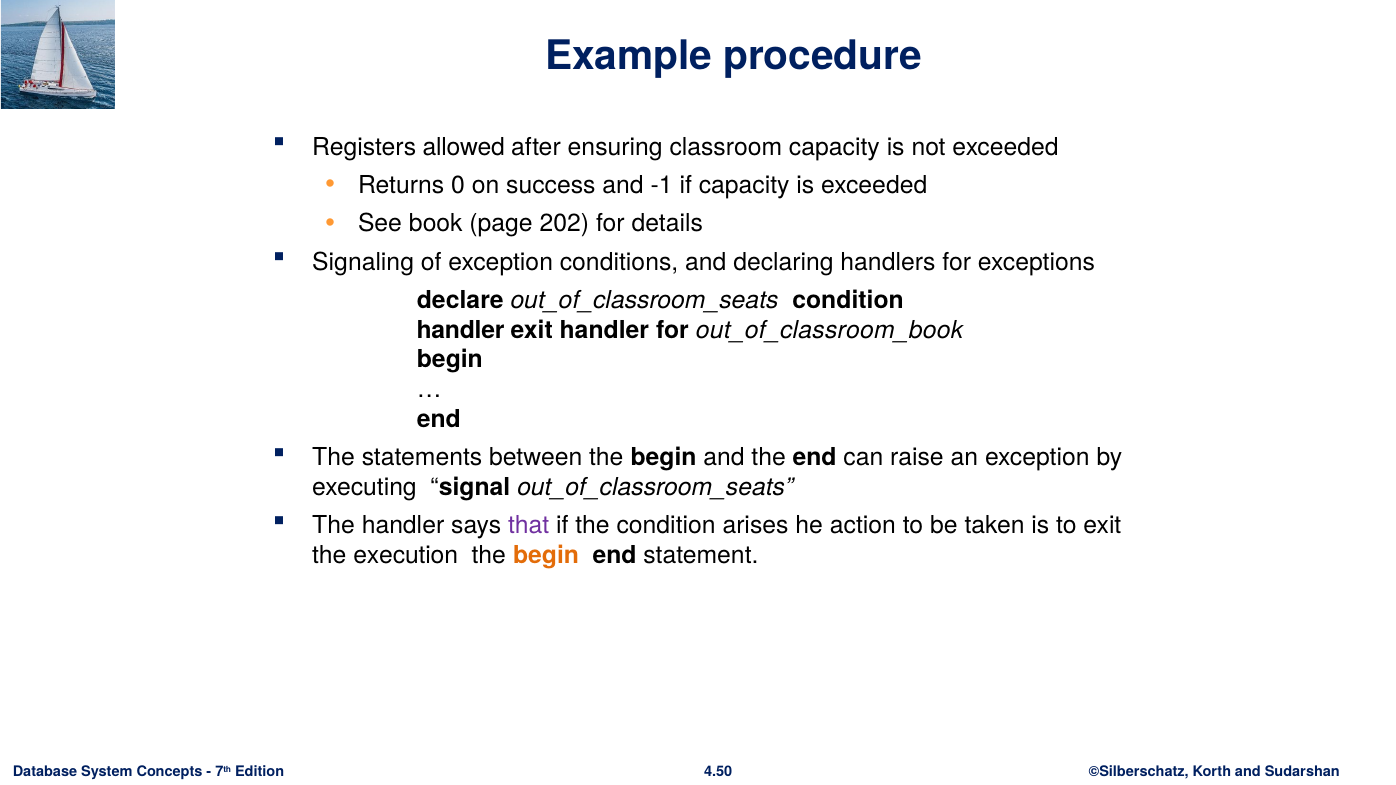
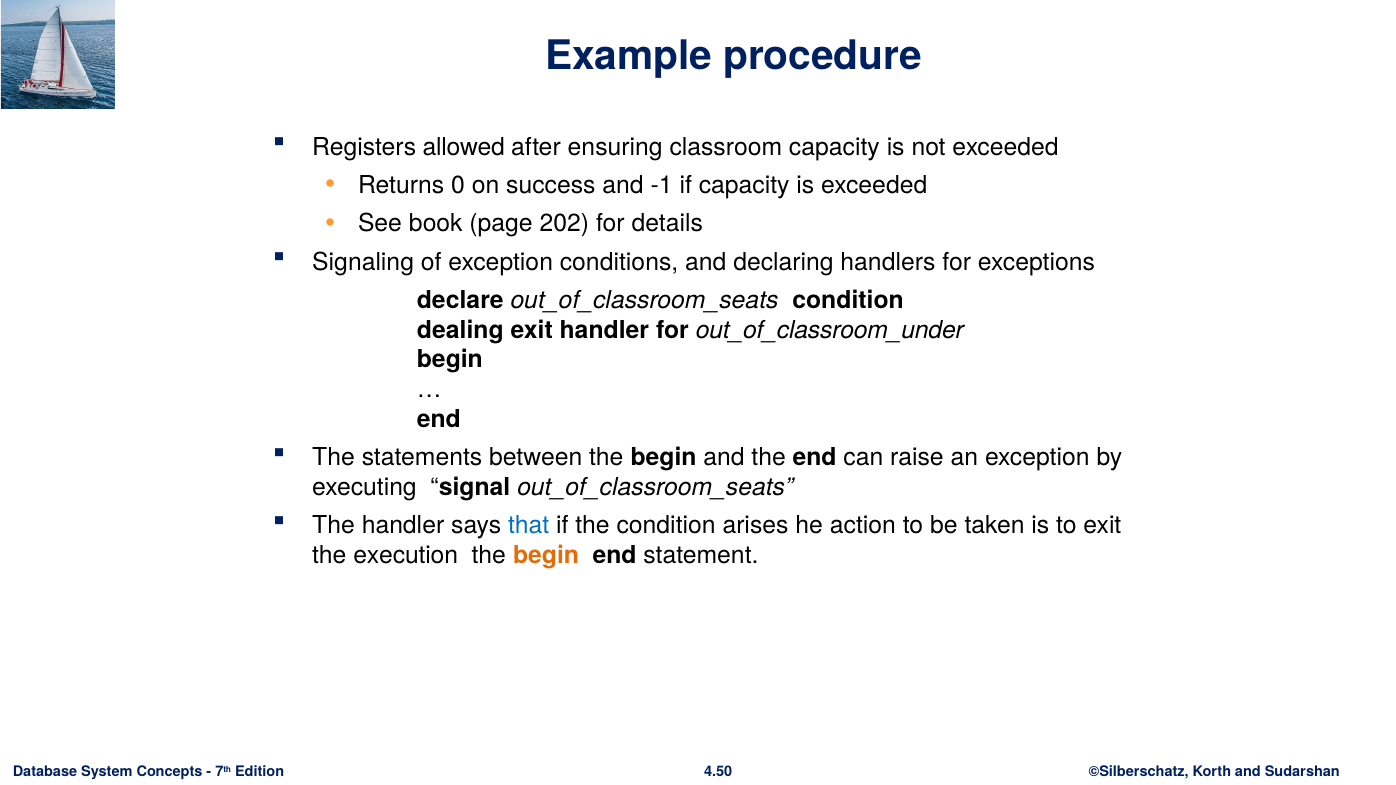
handler at (460, 330): handler -> dealing
out_of_classroom_book: out_of_classroom_book -> out_of_classroom_under
that colour: purple -> blue
